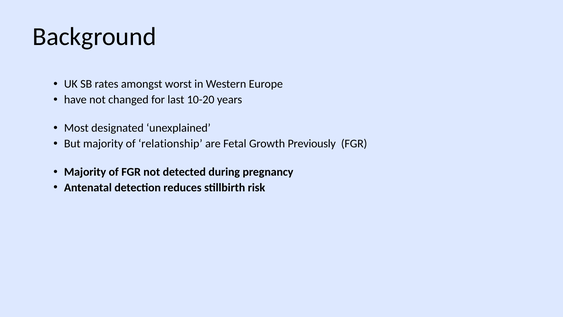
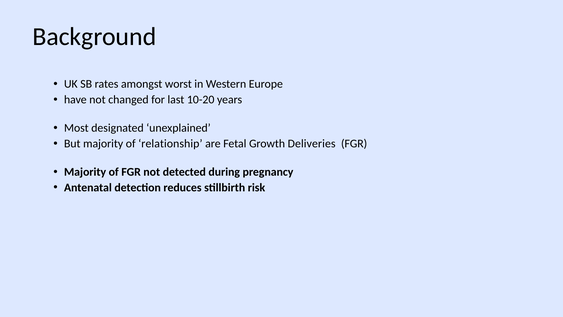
Previously: Previously -> Deliveries
